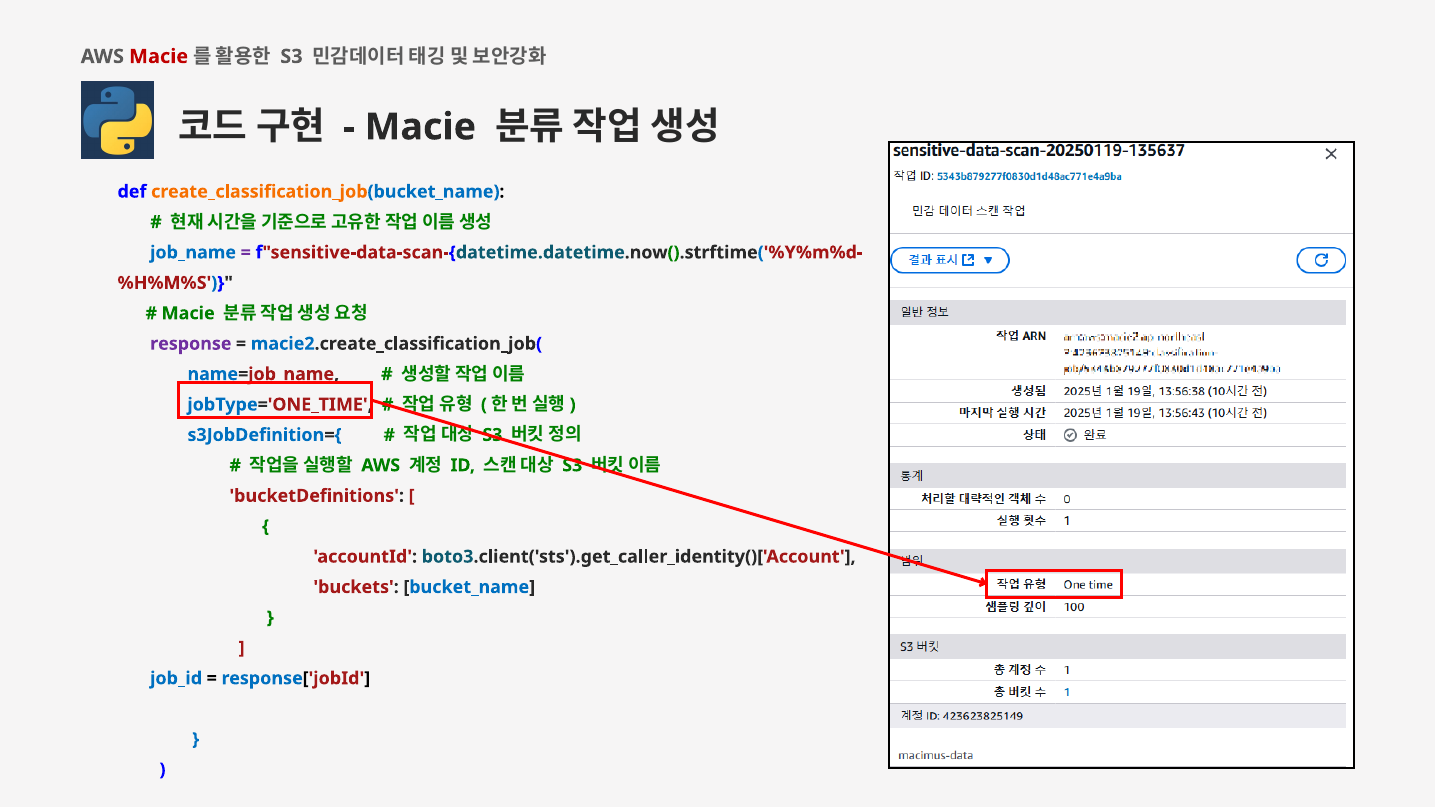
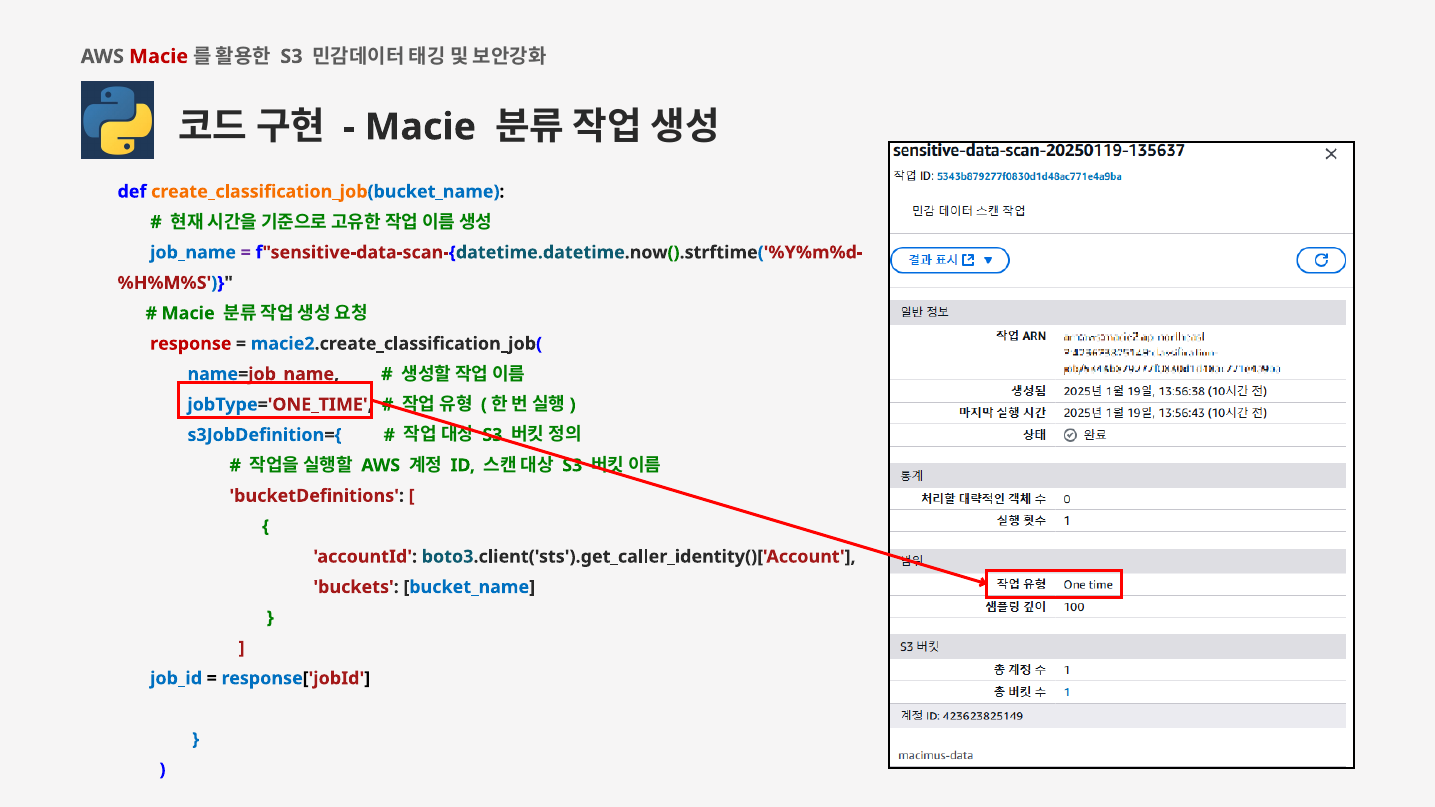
response colour: purple -> red
